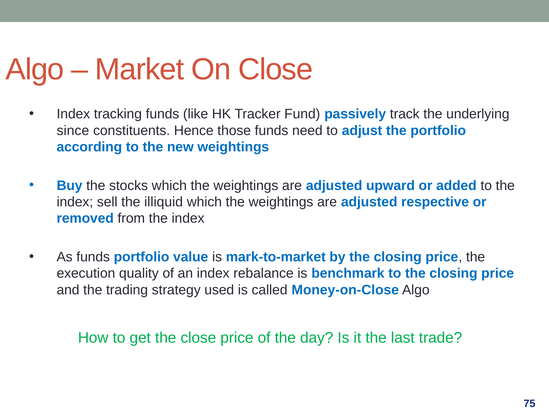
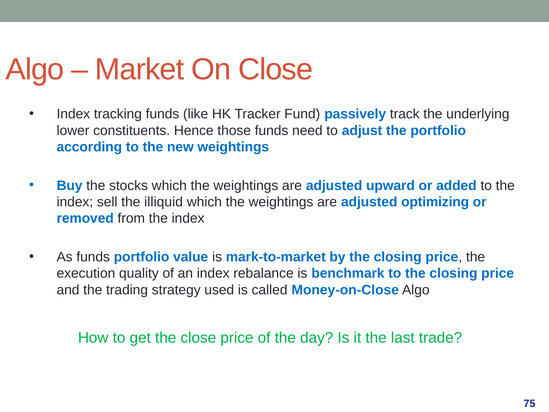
since: since -> lower
respective: respective -> optimizing
